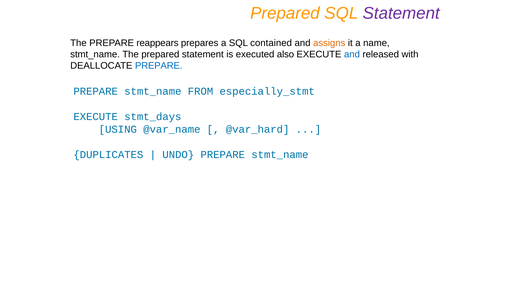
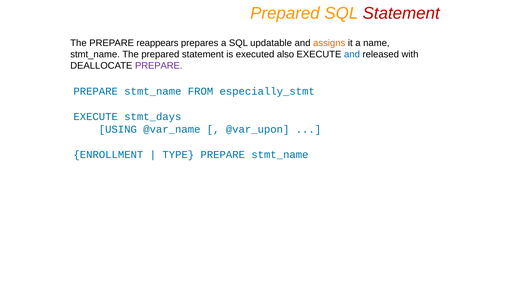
Statement at (401, 13) colour: purple -> red
contained: contained -> updatable
PREPARE at (159, 66) colour: blue -> purple
@var_hard: @var_hard -> @var_upon
DUPLICATES: DUPLICATES -> ENROLLMENT
UNDO: UNDO -> TYPE
